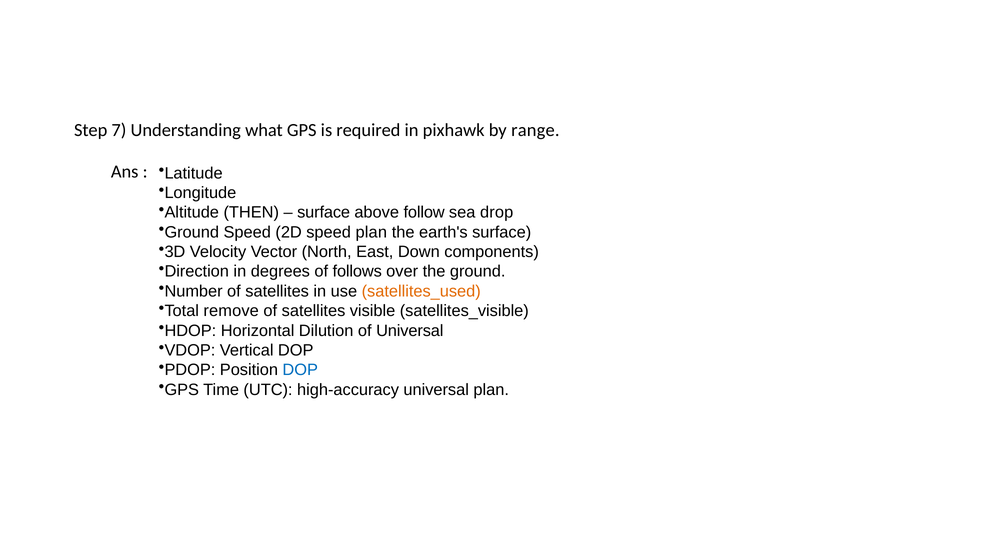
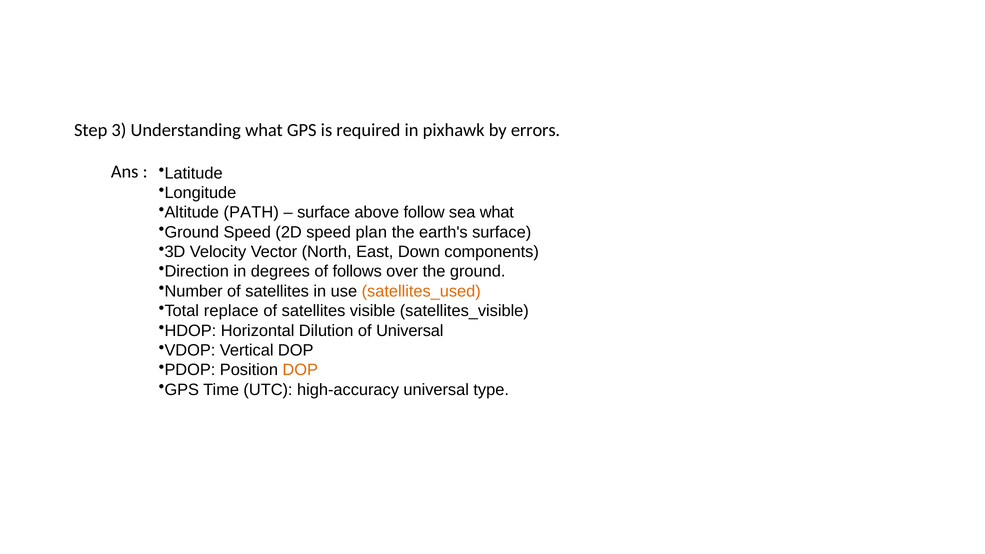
7: 7 -> 3
range: range -> errors
THEN: THEN -> PATH
sea drop: drop -> what
remove: remove -> replace
DOP at (300, 370) colour: blue -> orange
universal plan: plan -> type
